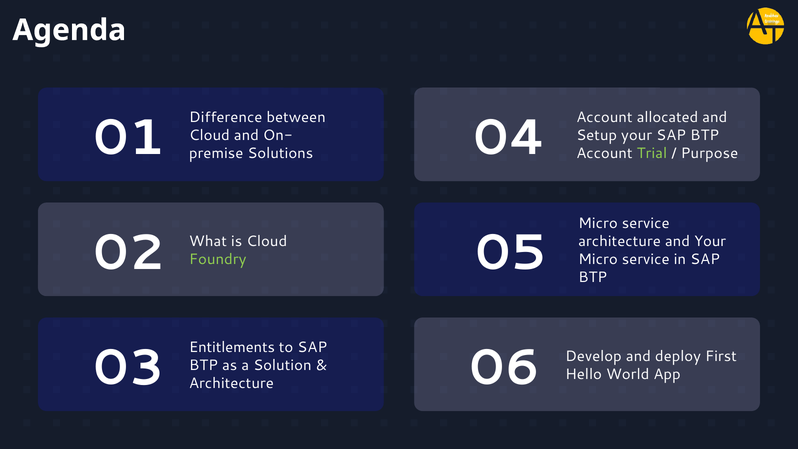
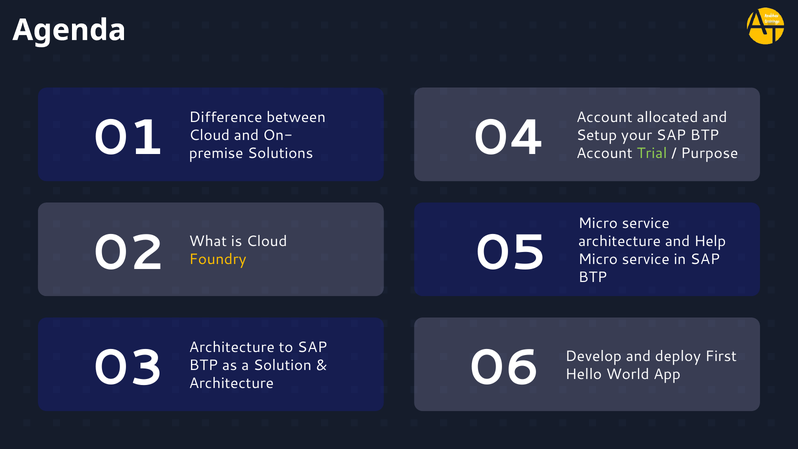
and Your: Your -> Help
Foundry colour: light green -> yellow
Entitlements at (232, 347): Entitlements -> Architecture
